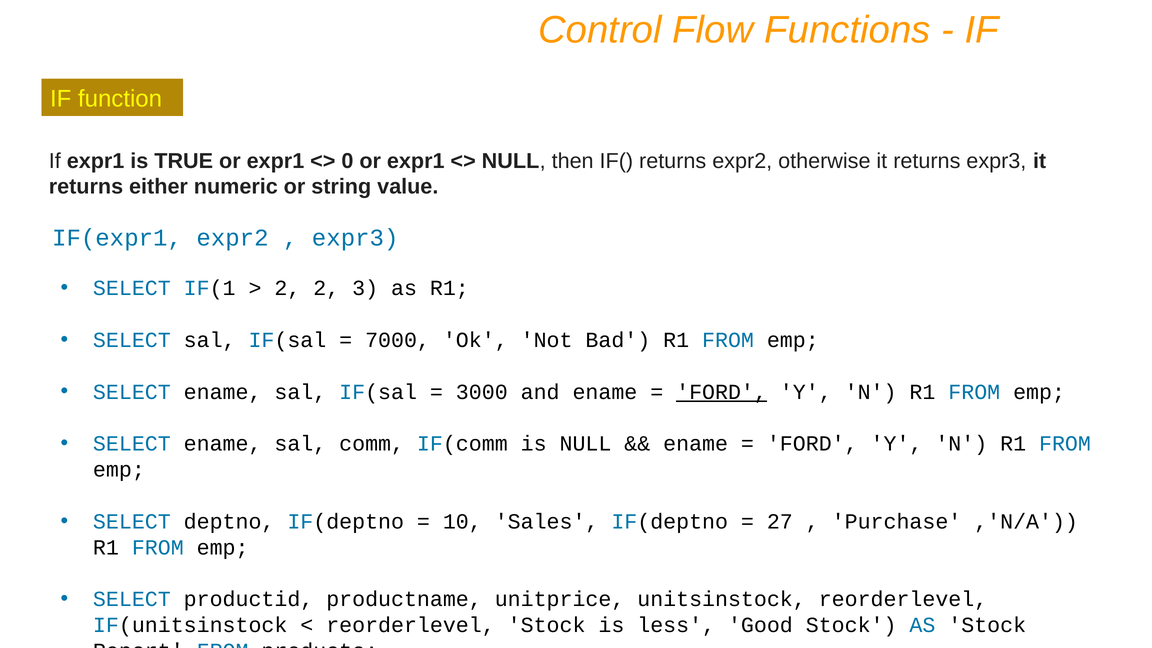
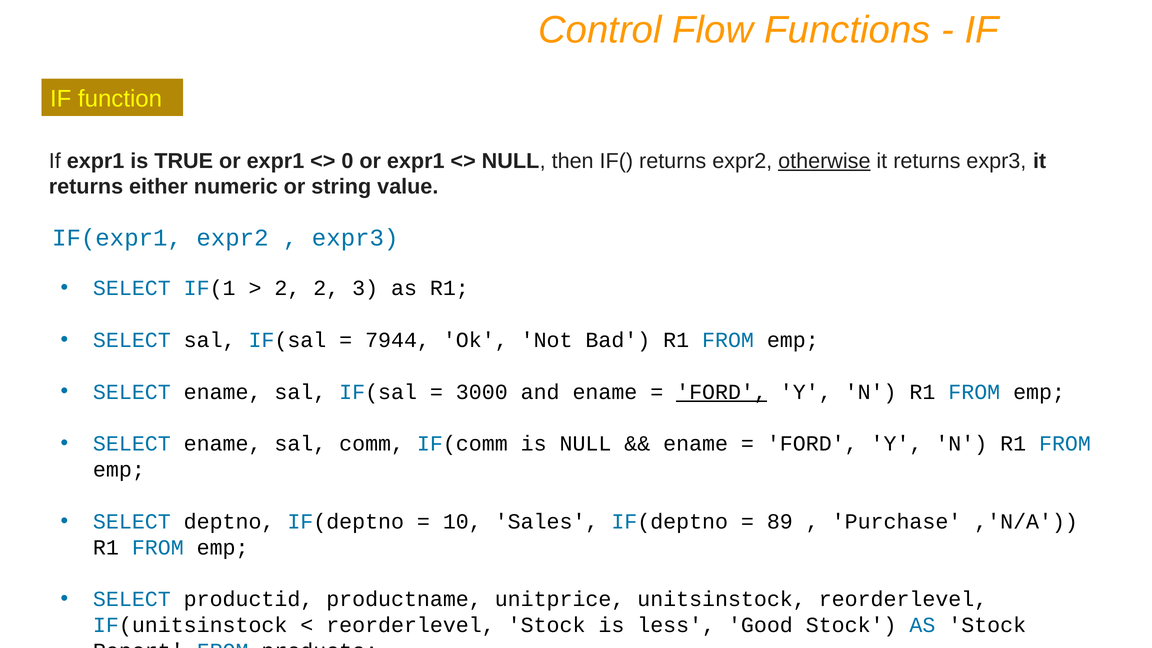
otherwise underline: none -> present
7000: 7000 -> 7944
27: 27 -> 89
